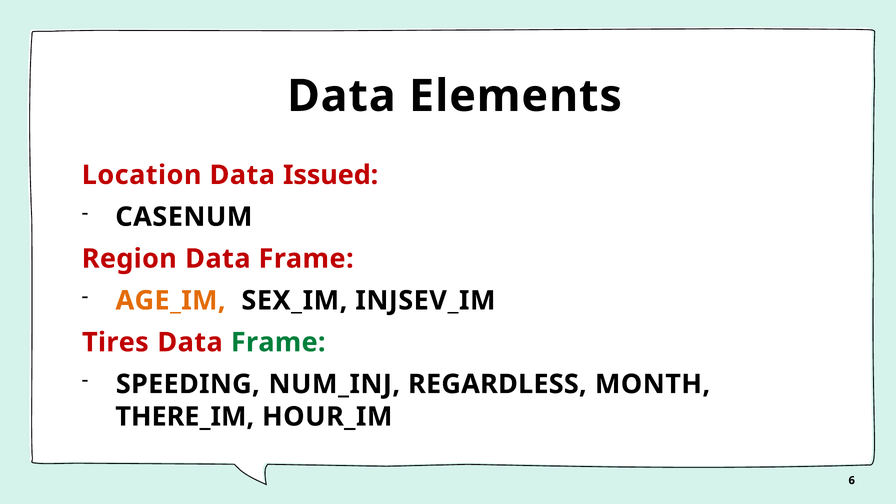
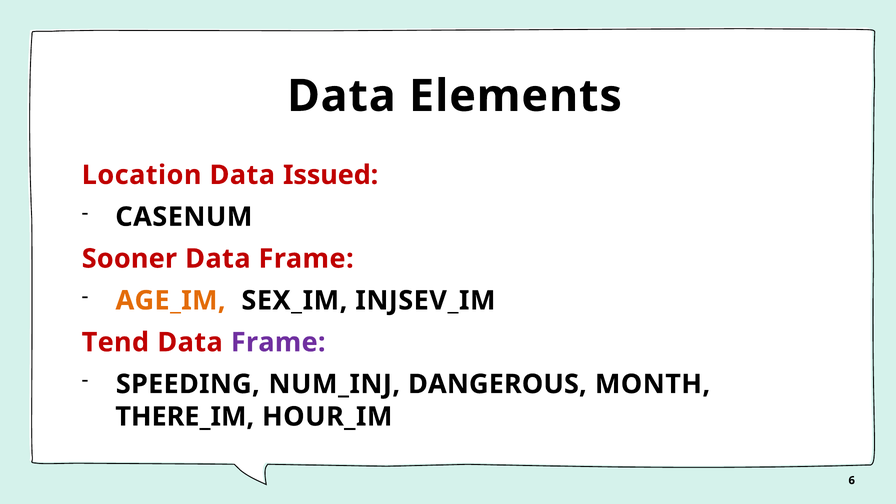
Region: Region -> Sooner
Tires: Tires -> Tend
Frame at (278, 342) colour: green -> purple
REGARDLESS: REGARDLESS -> DANGEROUS
